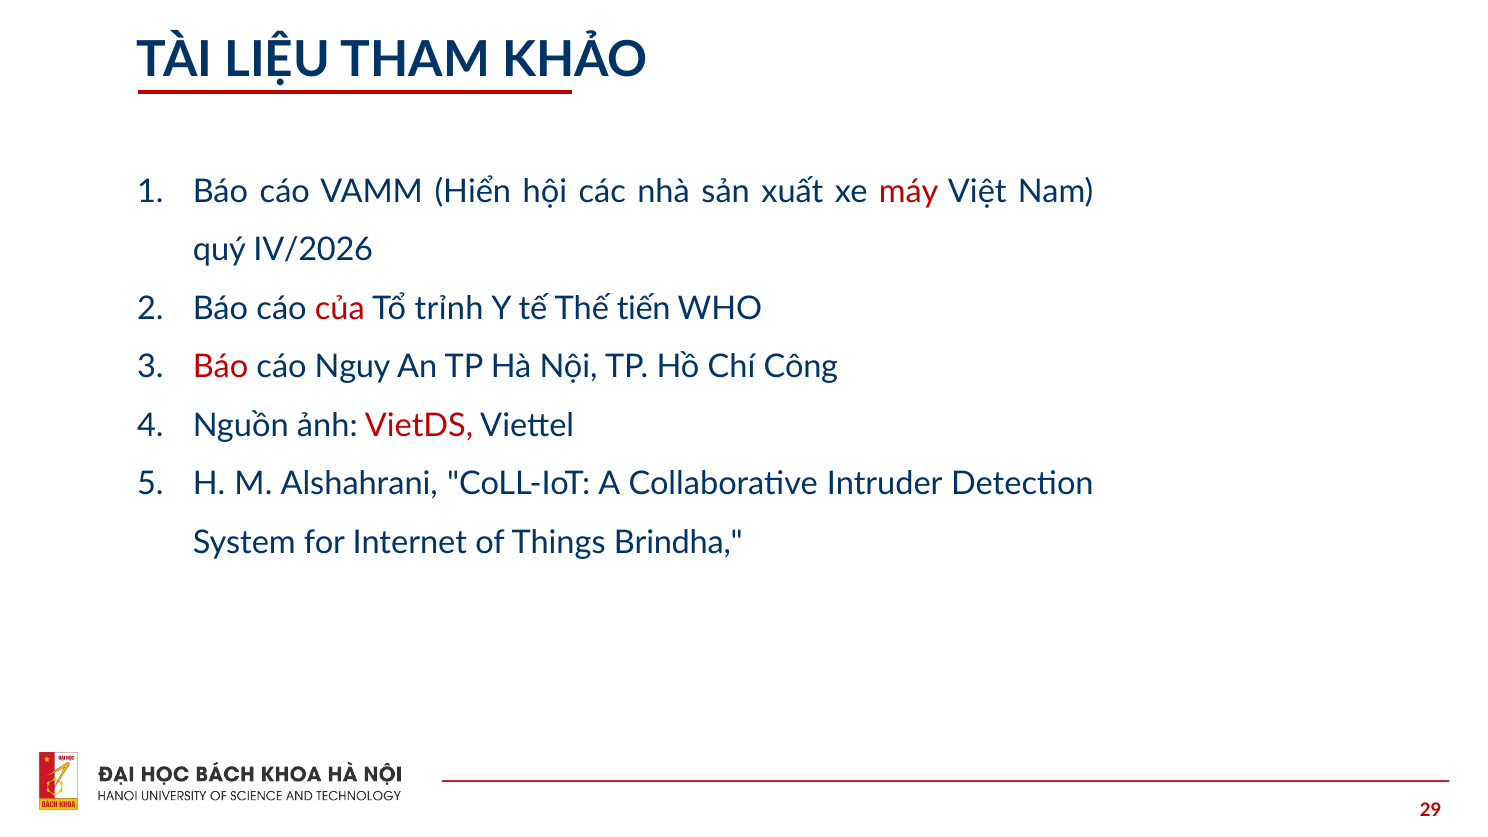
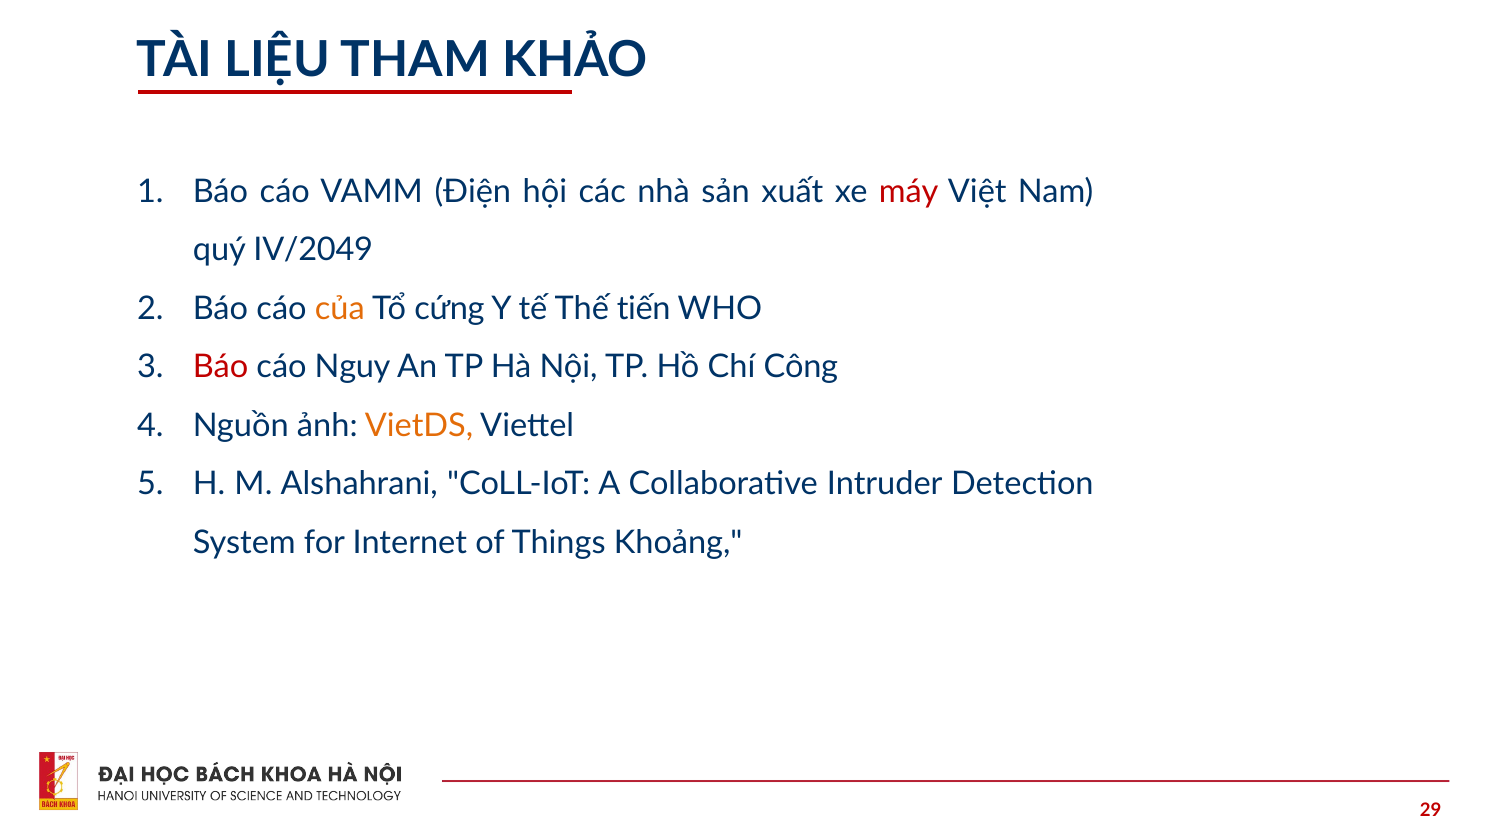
Hiển: Hiển -> Điện
IV/2026: IV/2026 -> IV/2049
của colour: red -> orange
trỉnh: trỉnh -> cứng
VietDS colour: red -> orange
Brindha: Brindha -> Khoảng
